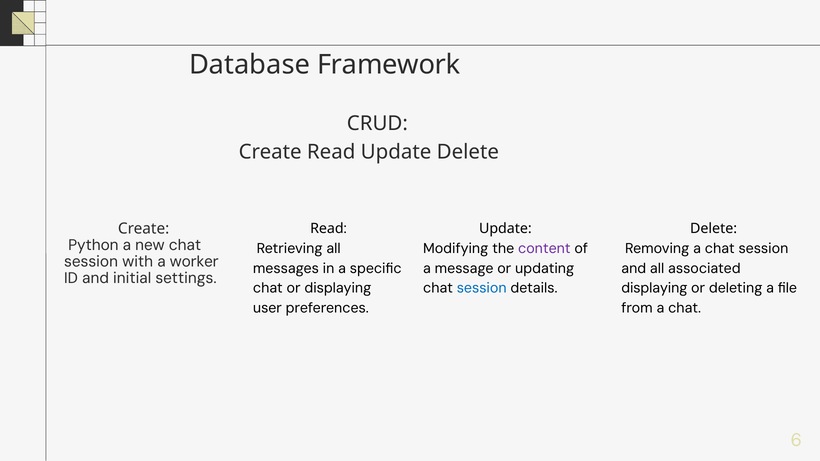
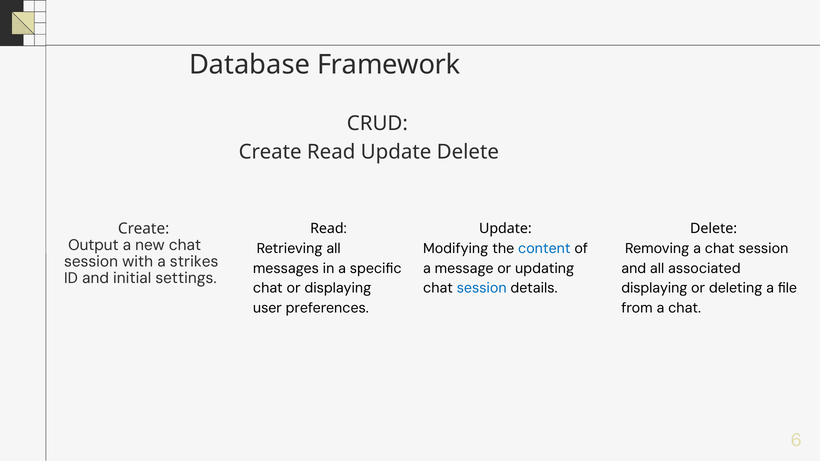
Python: Python -> Output
content colour: purple -> blue
worker: worker -> strikes
